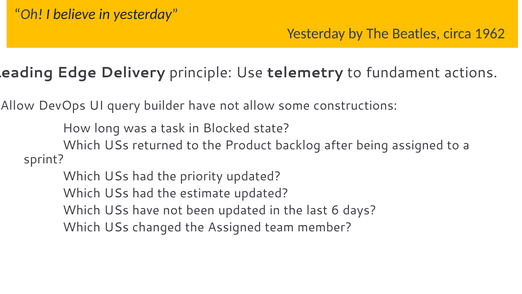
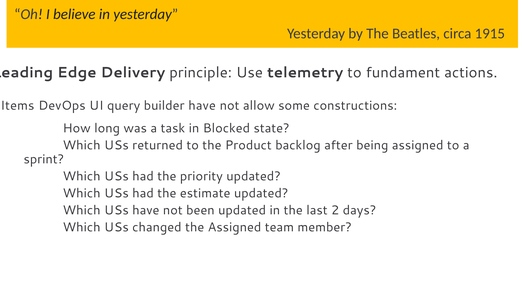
1962: 1962 -> 1915
Allow at (17, 105): Allow -> Items
6: 6 -> 2
